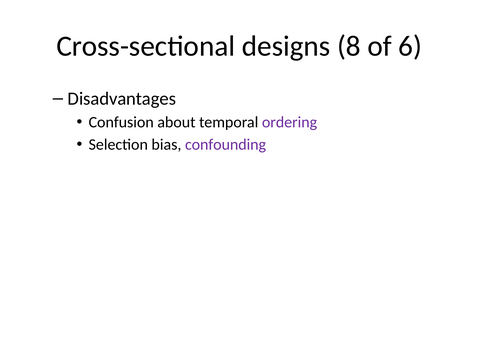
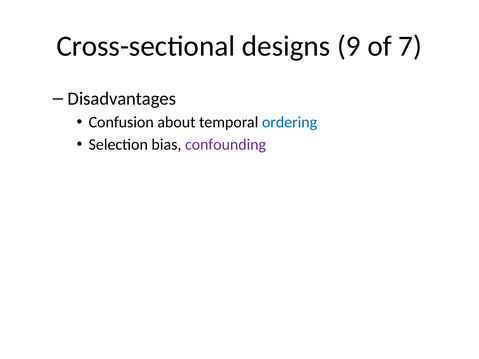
8: 8 -> 9
6: 6 -> 7
ordering colour: purple -> blue
